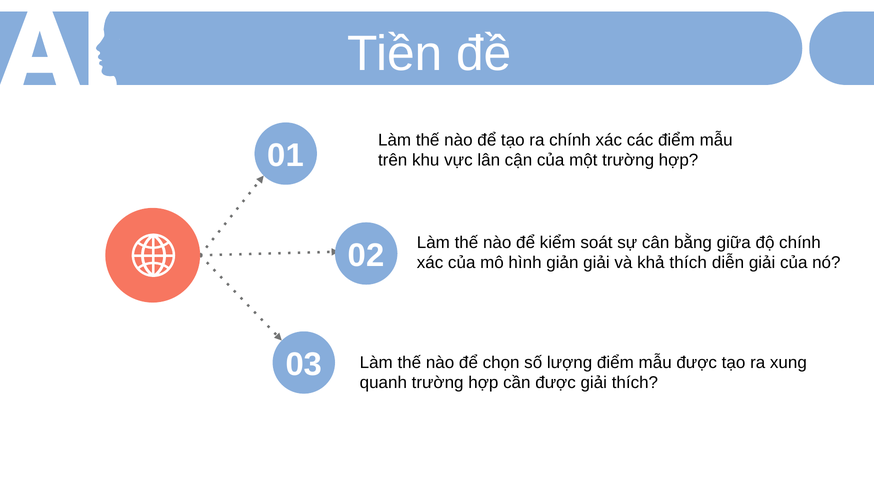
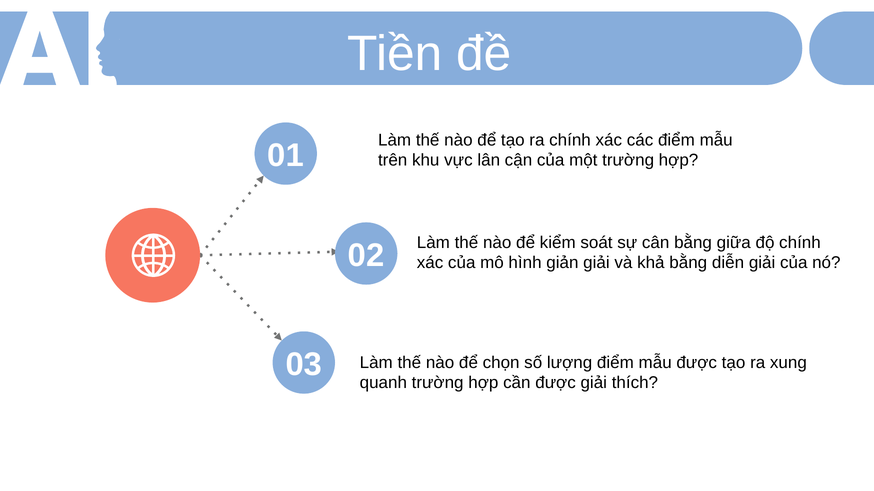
khả thích: thích -> bằng
